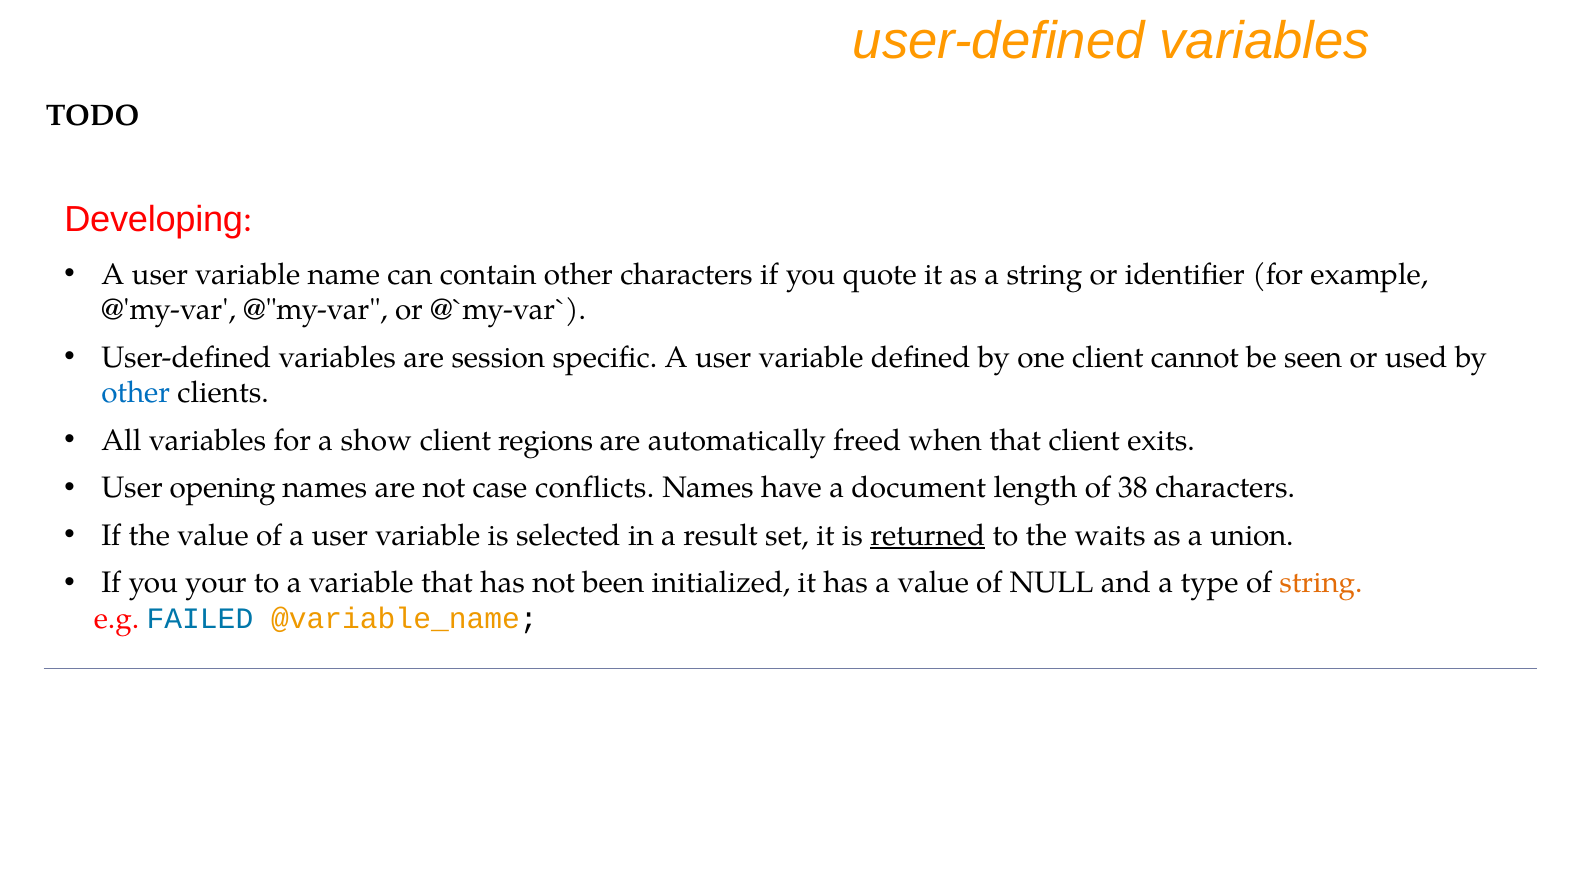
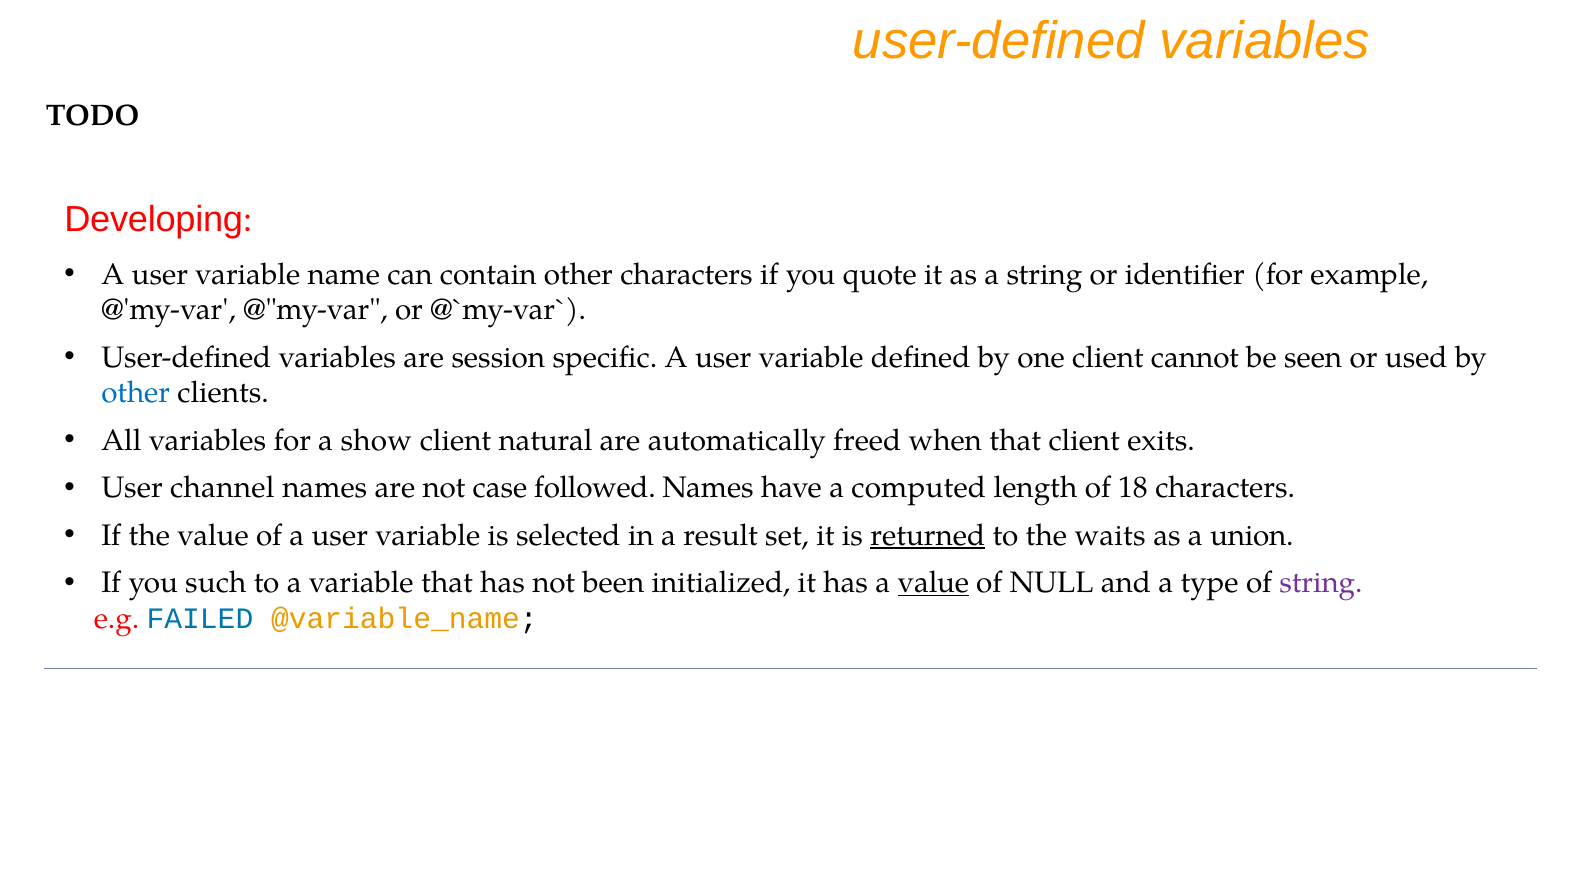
regions: regions -> natural
opening: opening -> channel
conflicts: conflicts -> followed
document: document -> computed
38: 38 -> 18
your: your -> such
value at (933, 583) underline: none -> present
string at (1321, 583) colour: orange -> purple
